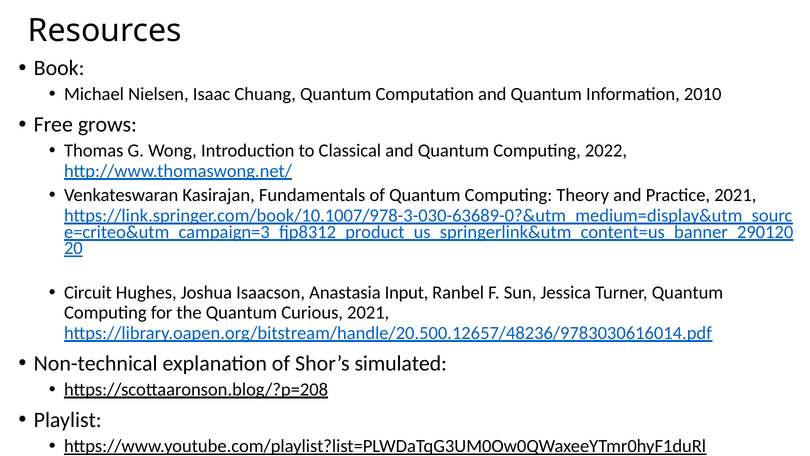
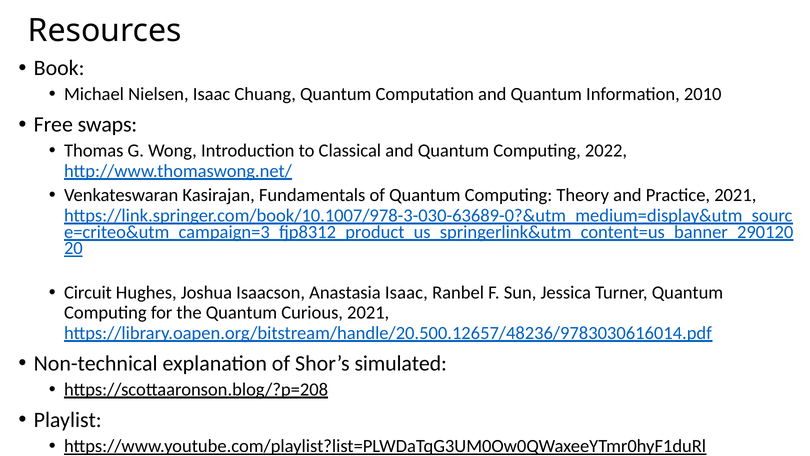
grows: grows -> swaps
Anastasia Input: Input -> Isaac
